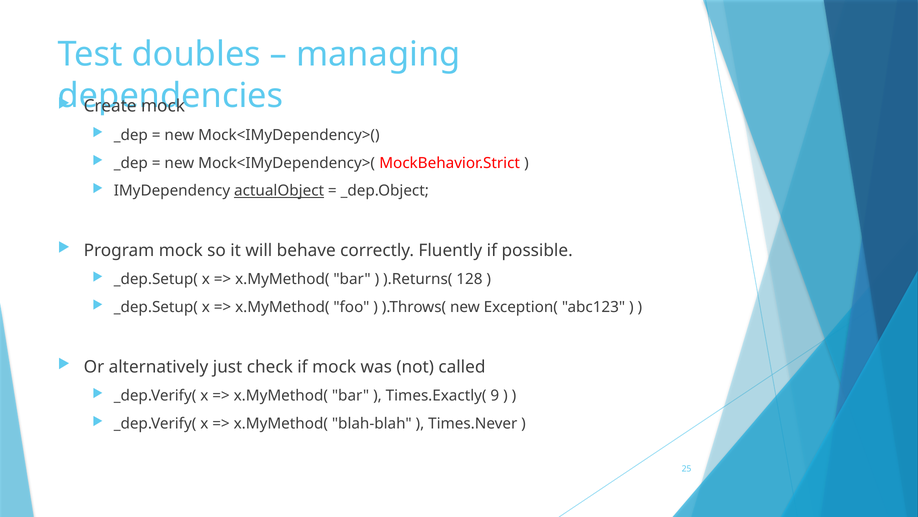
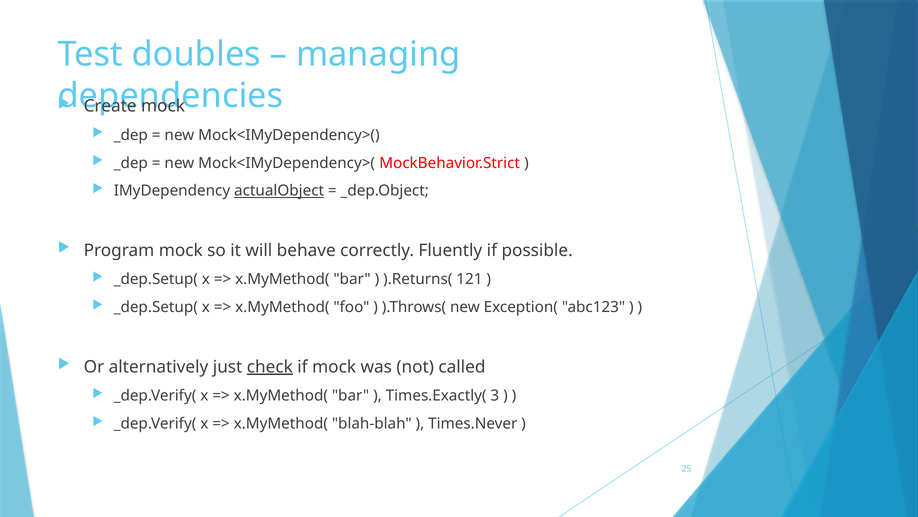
128: 128 -> 121
check underline: none -> present
9: 9 -> 3
